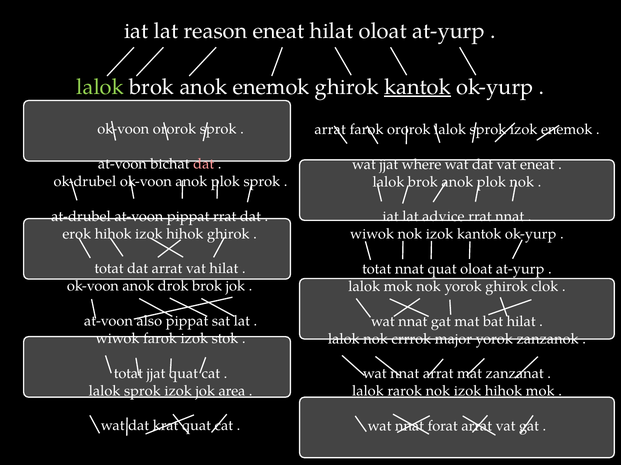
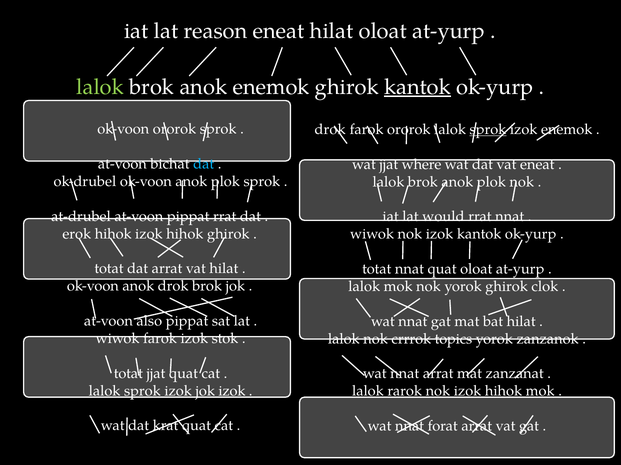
arrat at (330, 130): arrat -> drok
sprok at (488, 130) underline: none -> present
dat at (204, 164) colour: pink -> light blue
advice: advice -> would
major: major -> topics
jok area: area -> izok
